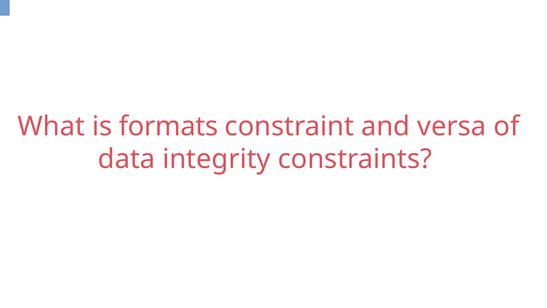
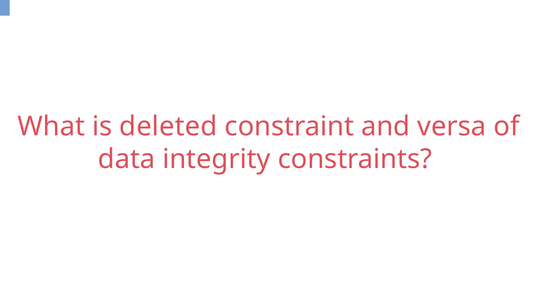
formats: formats -> deleted
